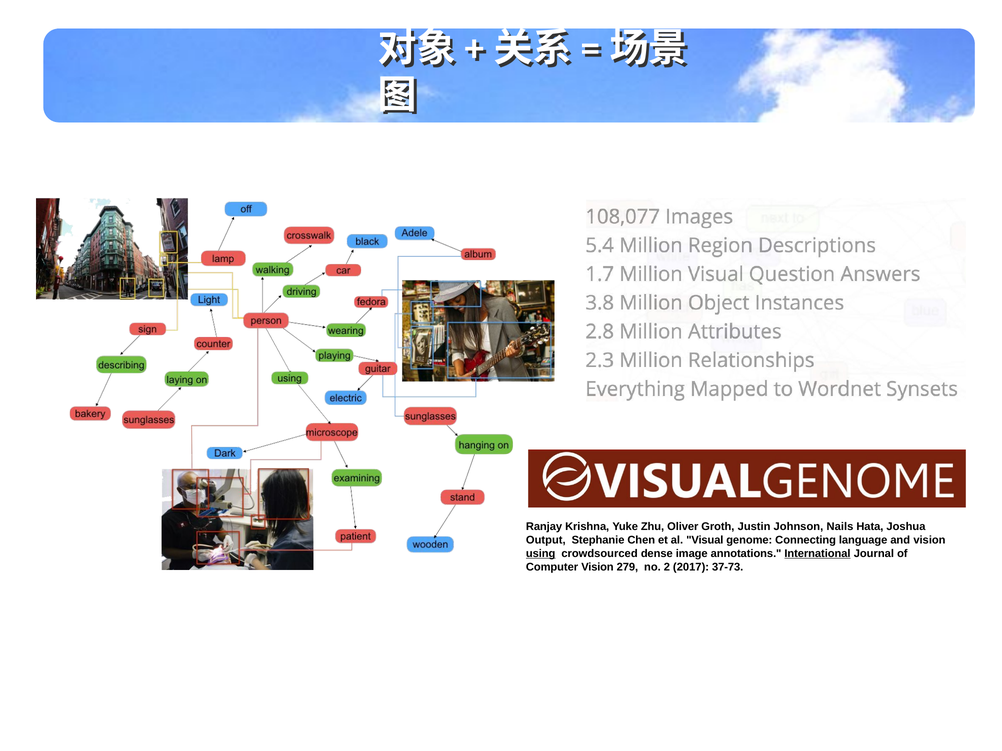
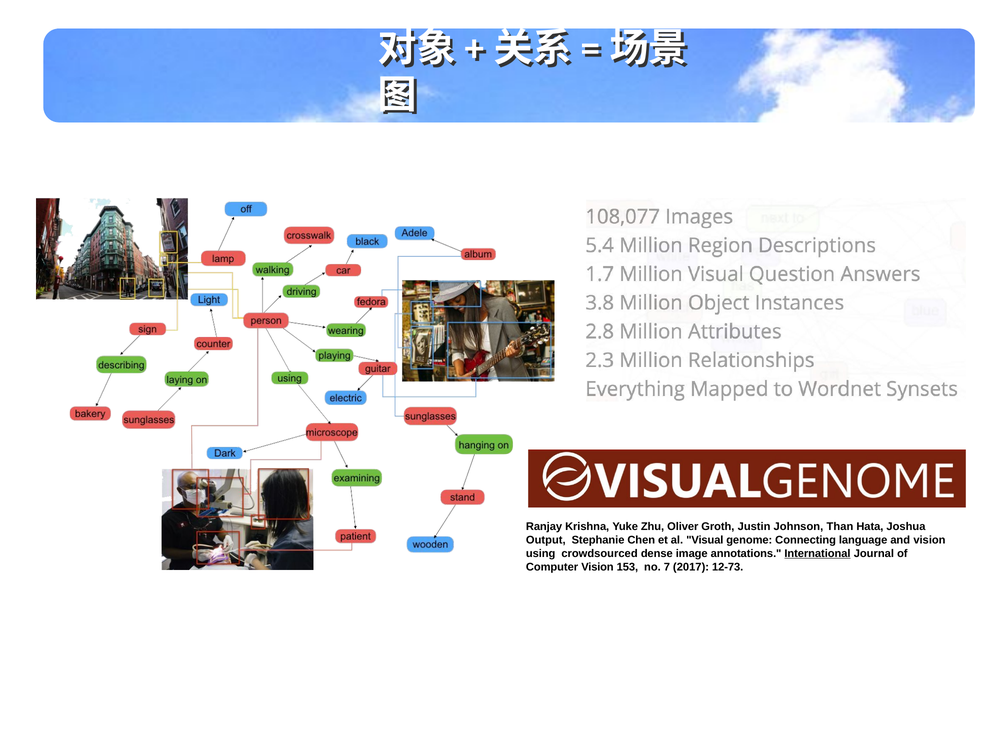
Nails: Nails -> Than
using underline: present -> none
279: 279 -> 153
2: 2 -> 7
37-73: 37-73 -> 12-73
